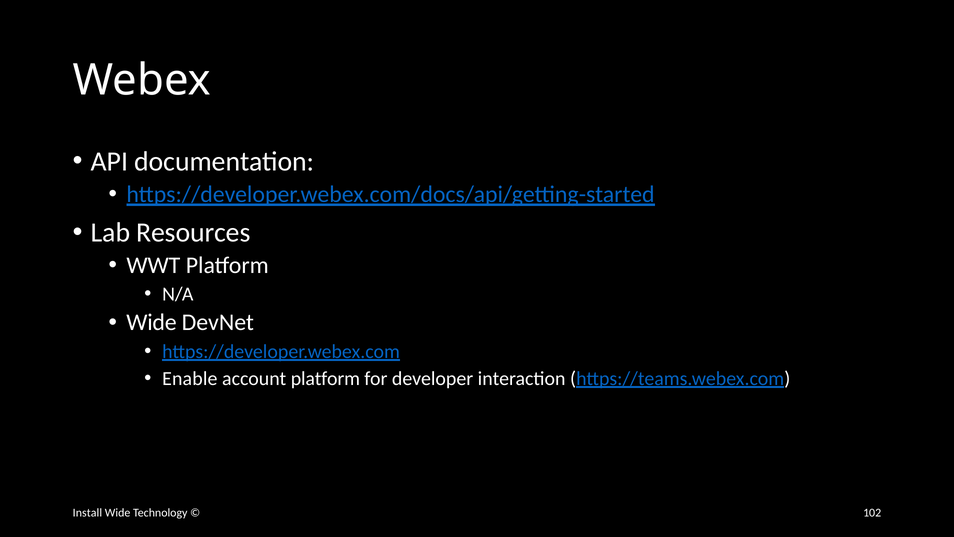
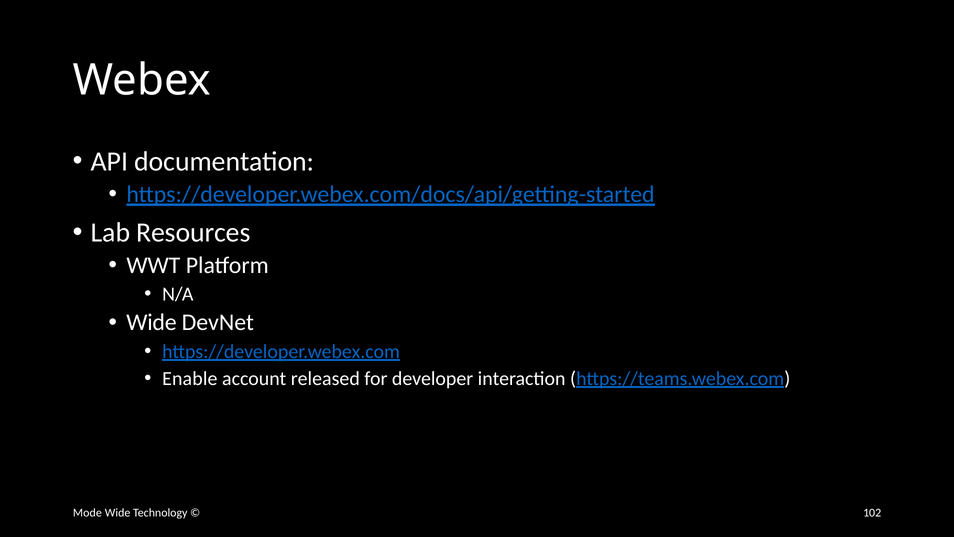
account platform: platform -> released
Install: Install -> Mode
